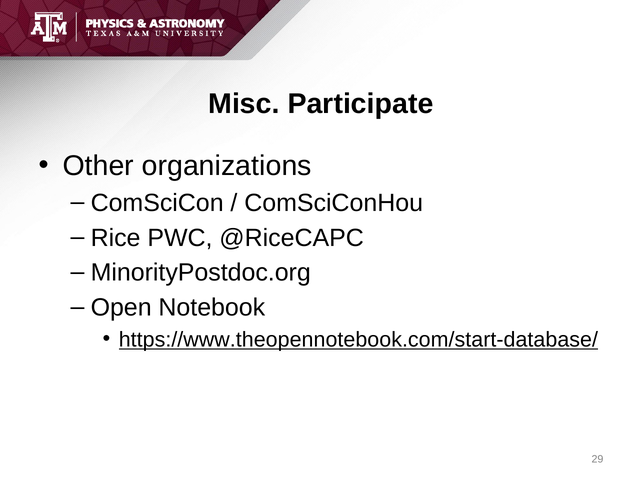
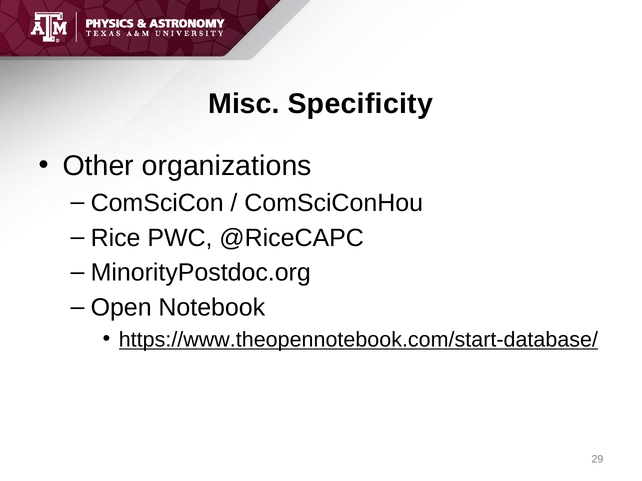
Participate: Participate -> Specificity
